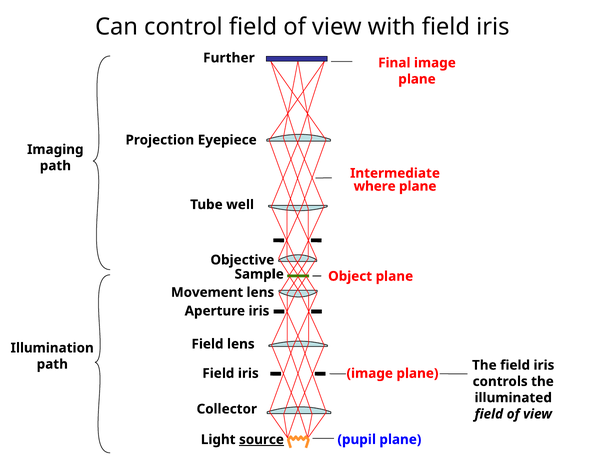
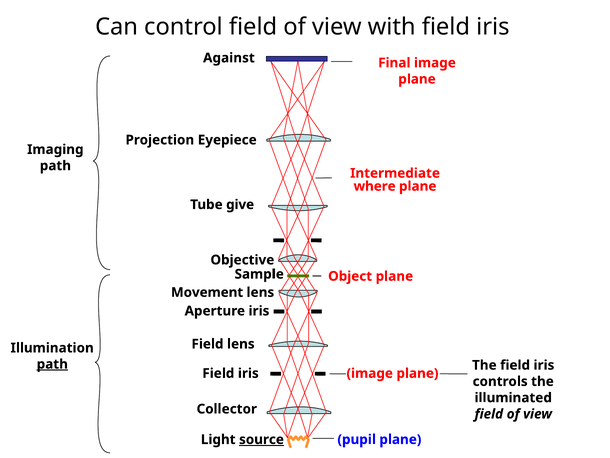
Further: Further -> Against
well: well -> give
path at (52, 364) underline: none -> present
